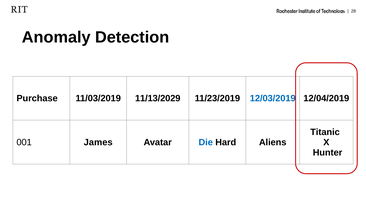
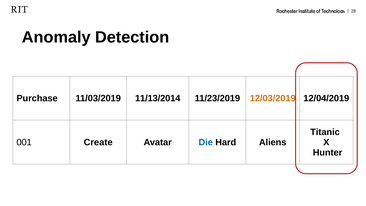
11/13/2029: 11/13/2029 -> 11/13/2014
12/03/2019 colour: blue -> orange
James: James -> Create
